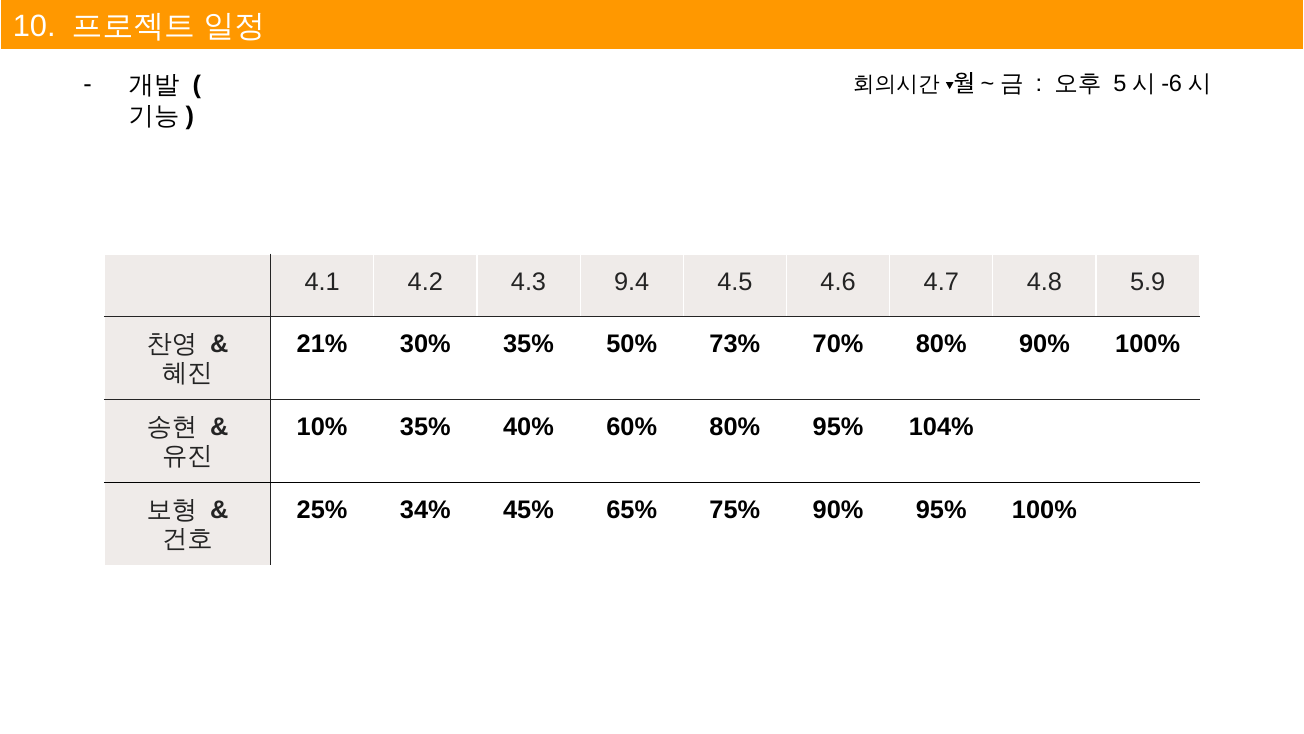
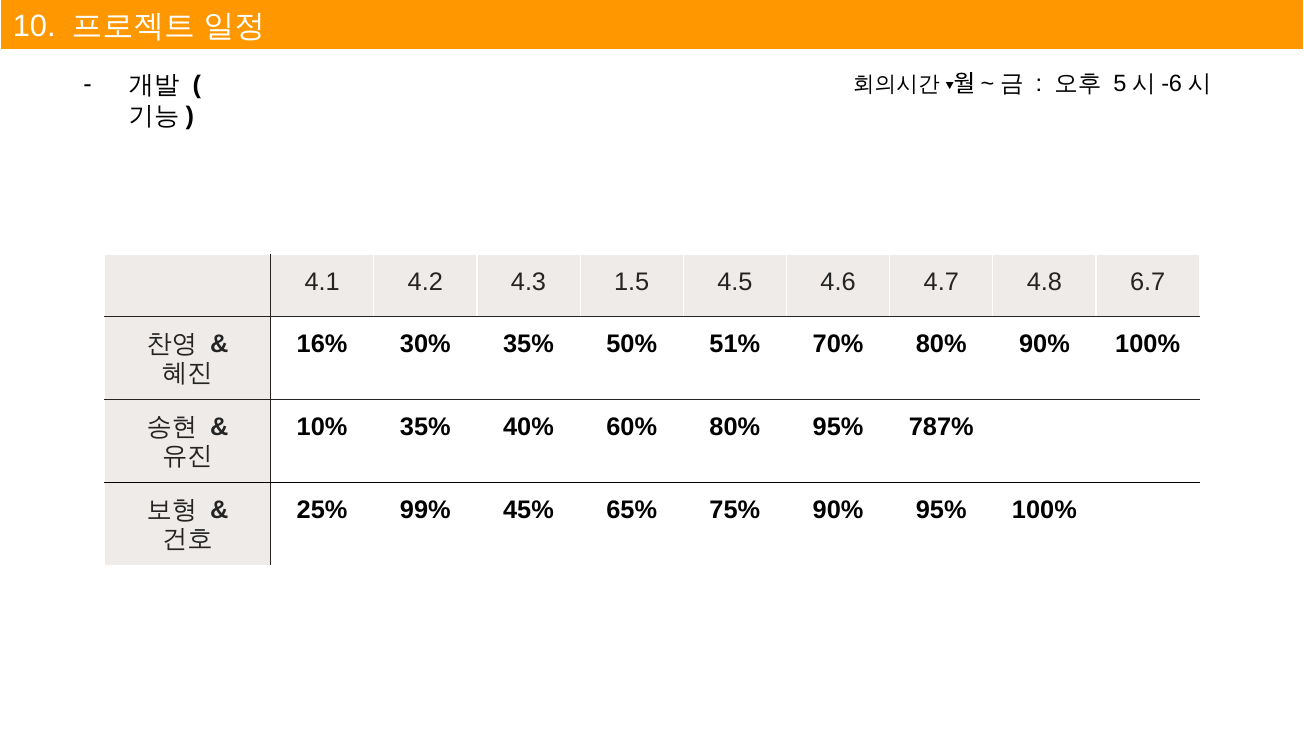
9.4: 9.4 -> 1.5
5.9: 5.9 -> 6.7
21%: 21% -> 16%
73%: 73% -> 51%
104%: 104% -> 787%
34%: 34% -> 99%
